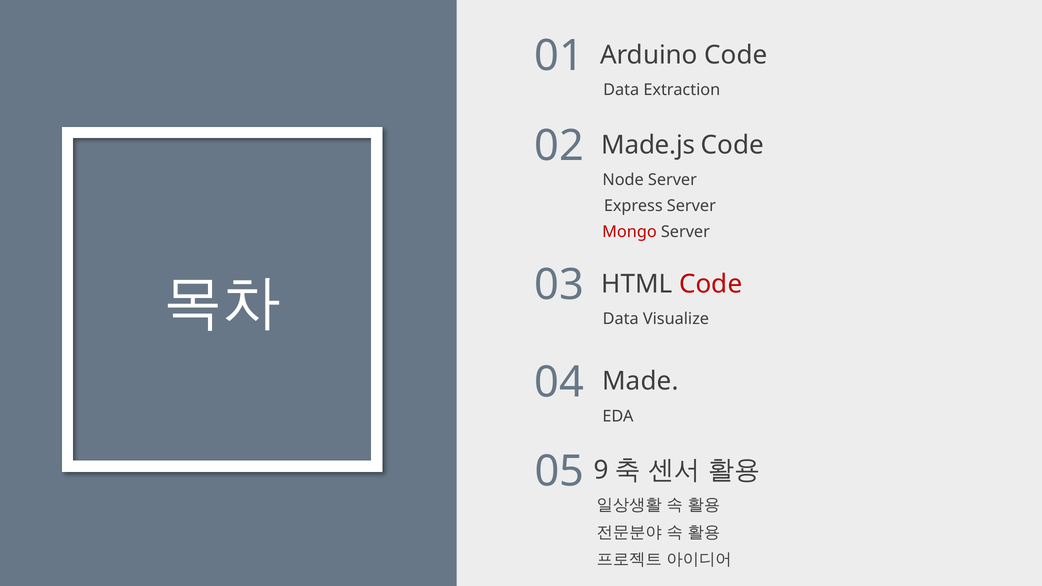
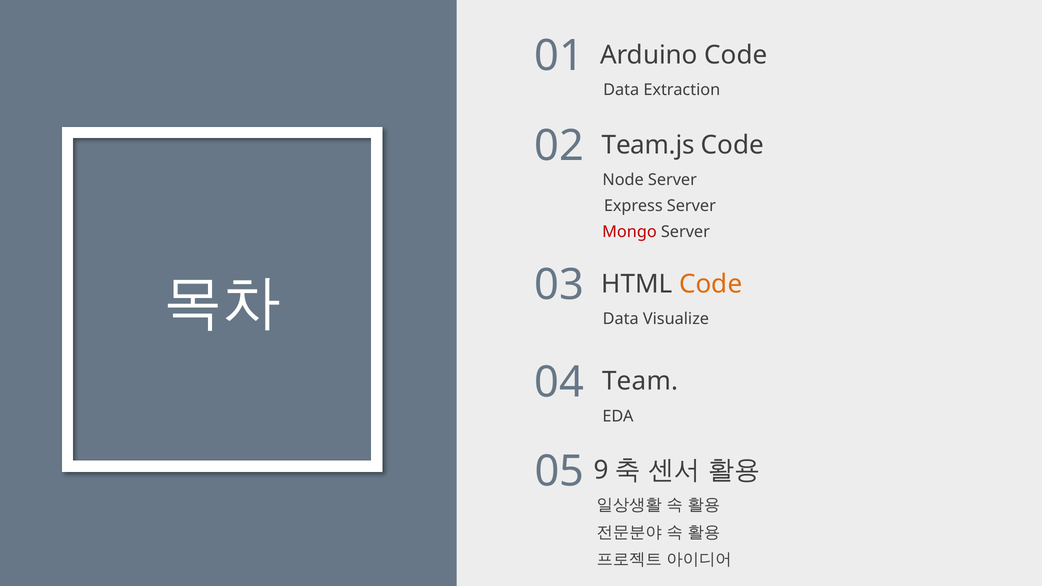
Made.js: Made.js -> Team.js
Code at (711, 284) colour: red -> orange
Made: Made -> Team
